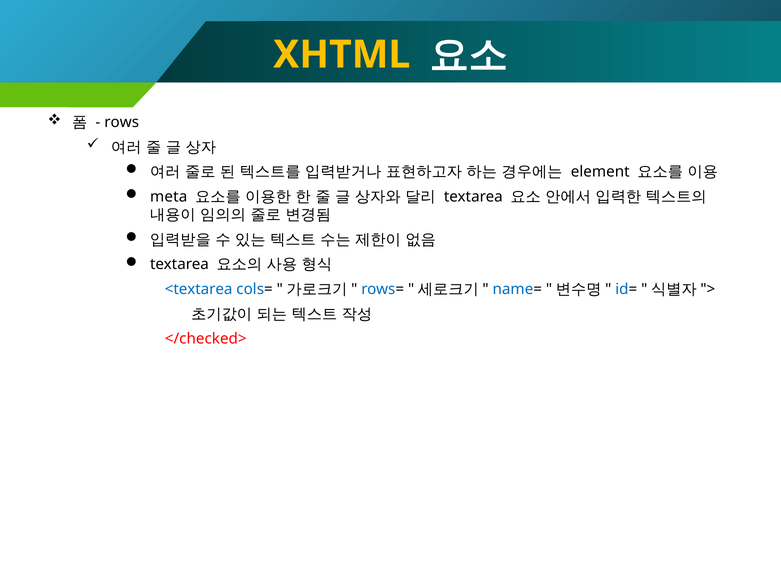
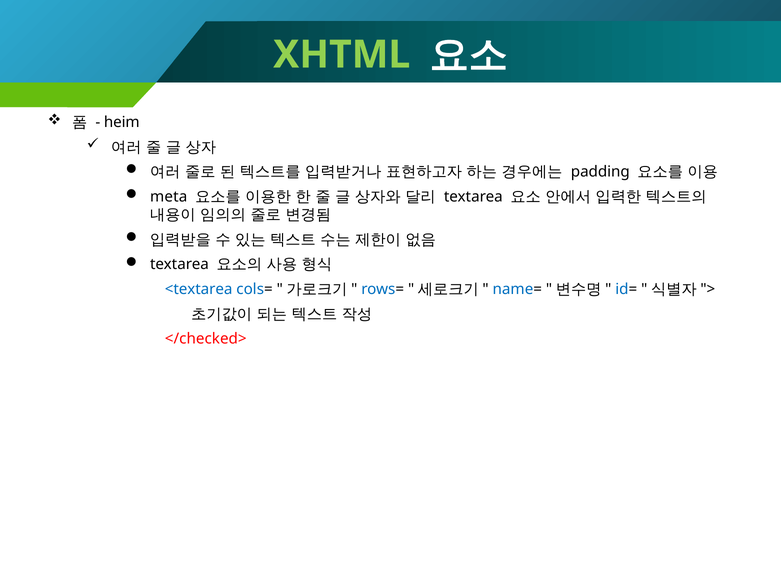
XHTML colour: yellow -> light green
rows: rows -> heim
element: element -> padding
